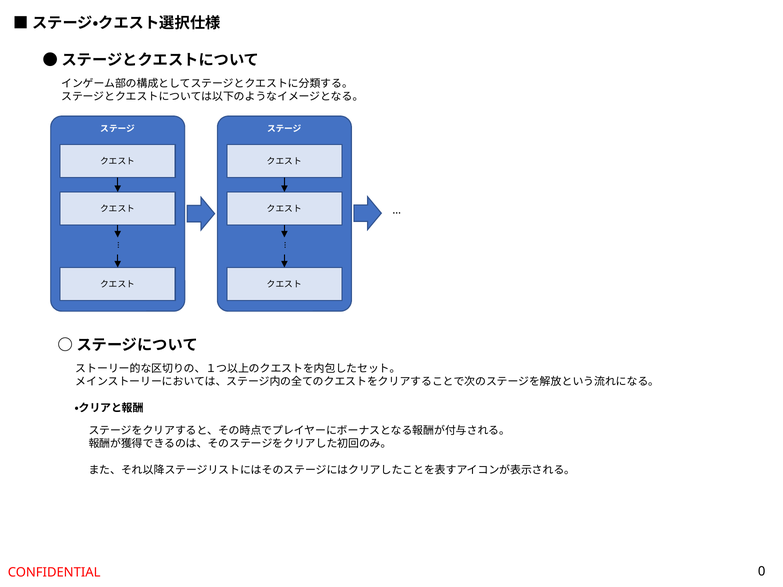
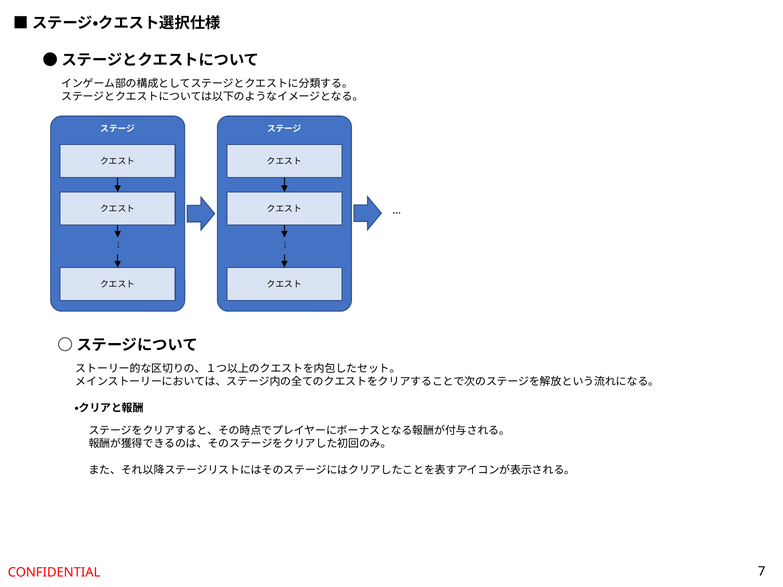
0: 0 -> 7
